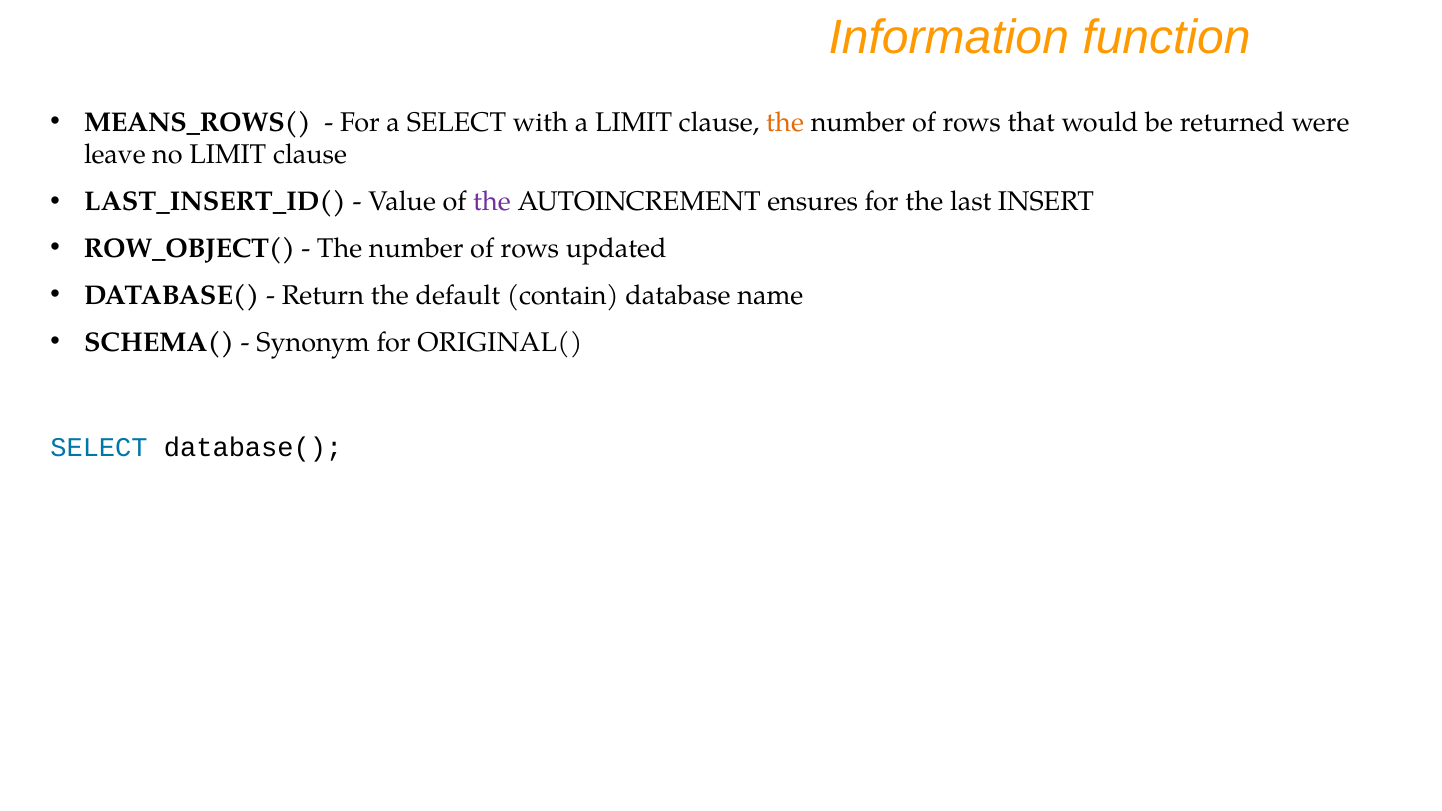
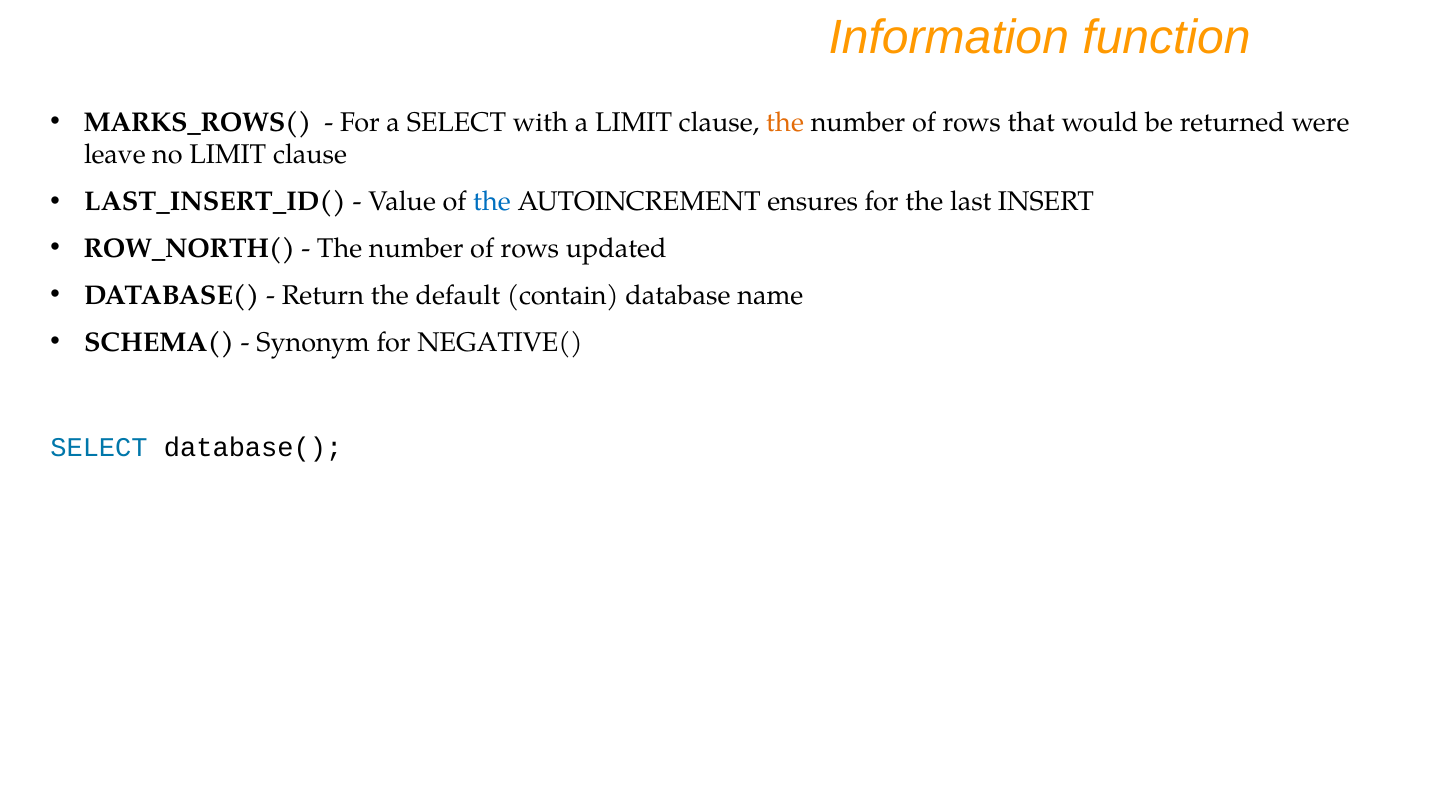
MEANS_ROWS(: MEANS_ROWS( -> MARKS_ROWS(
the at (492, 202) colour: purple -> blue
ROW_OBJECT(: ROW_OBJECT( -> ROW_NORTH(
ORIGINAL(: ORIGINAL( -> NEGATIVE(
